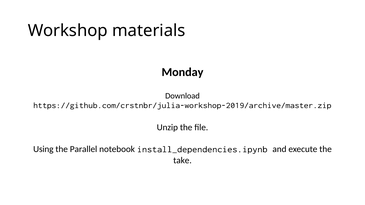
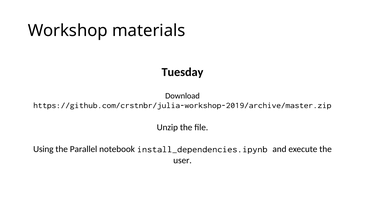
Monday: Monday -> Tuesday
take: take -> user
